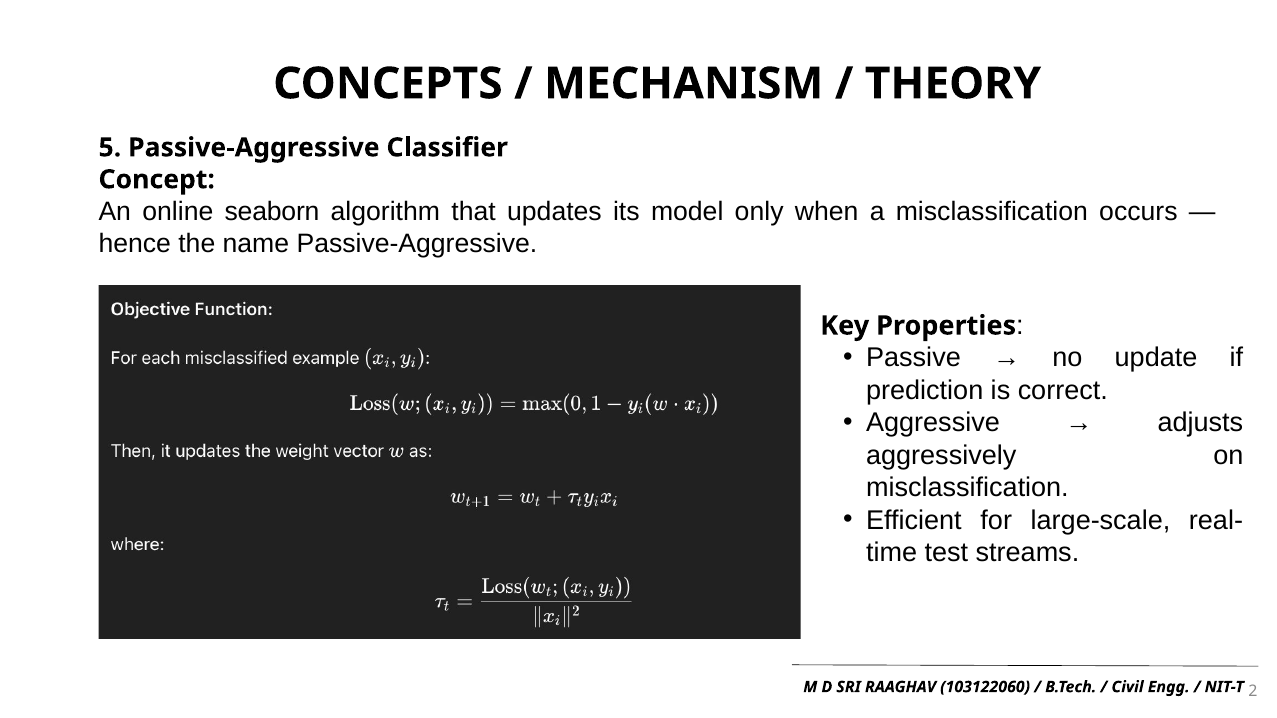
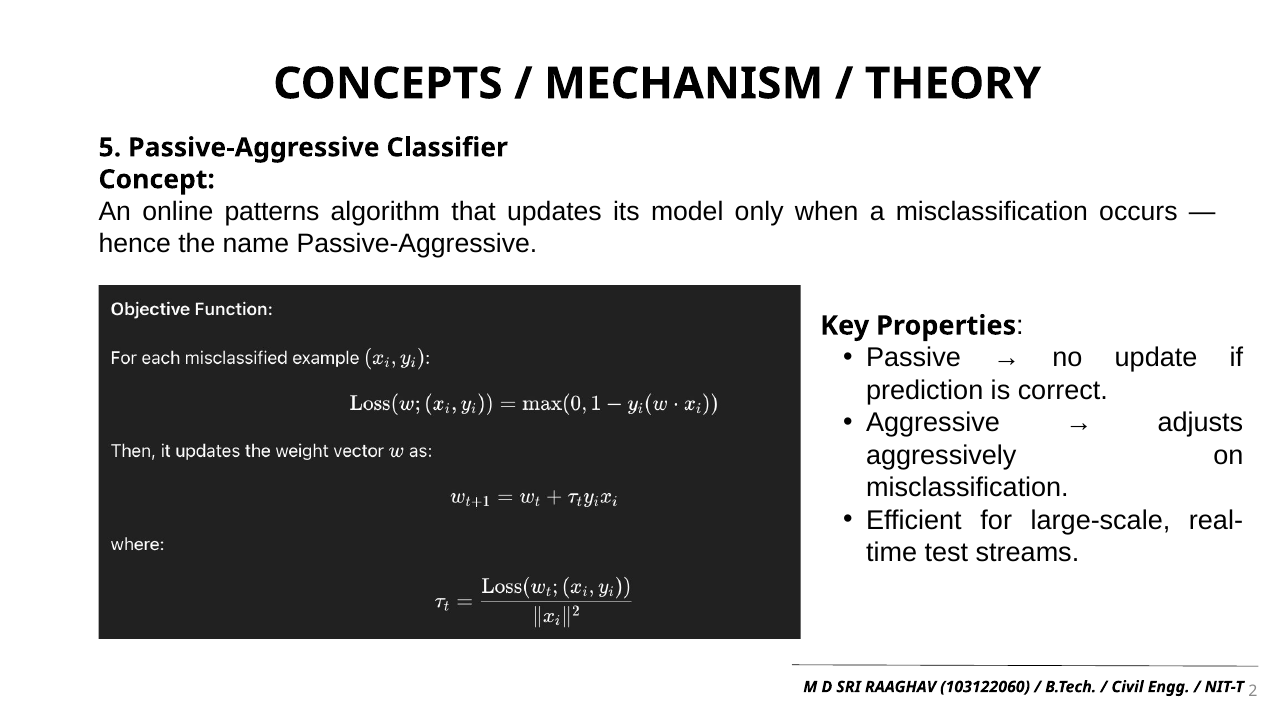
seaborn: seaborn -> patterns
